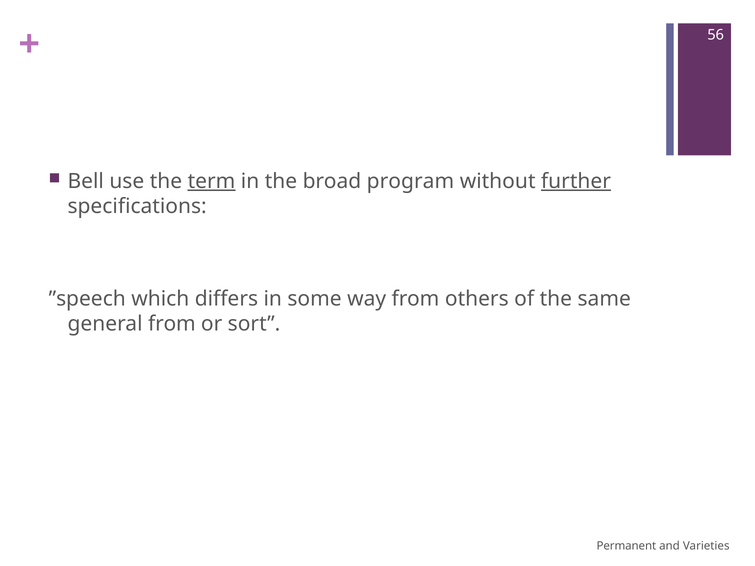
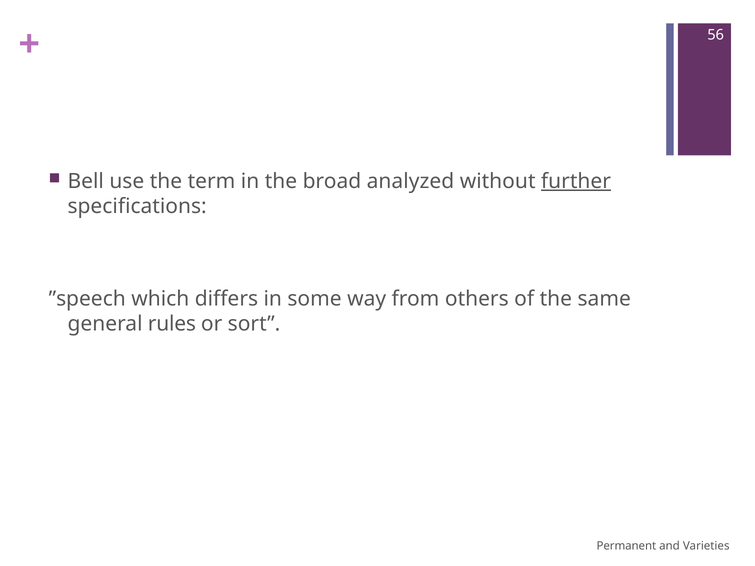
term underline: present -> none
program: program -> analyzed
general from: from -> rules
